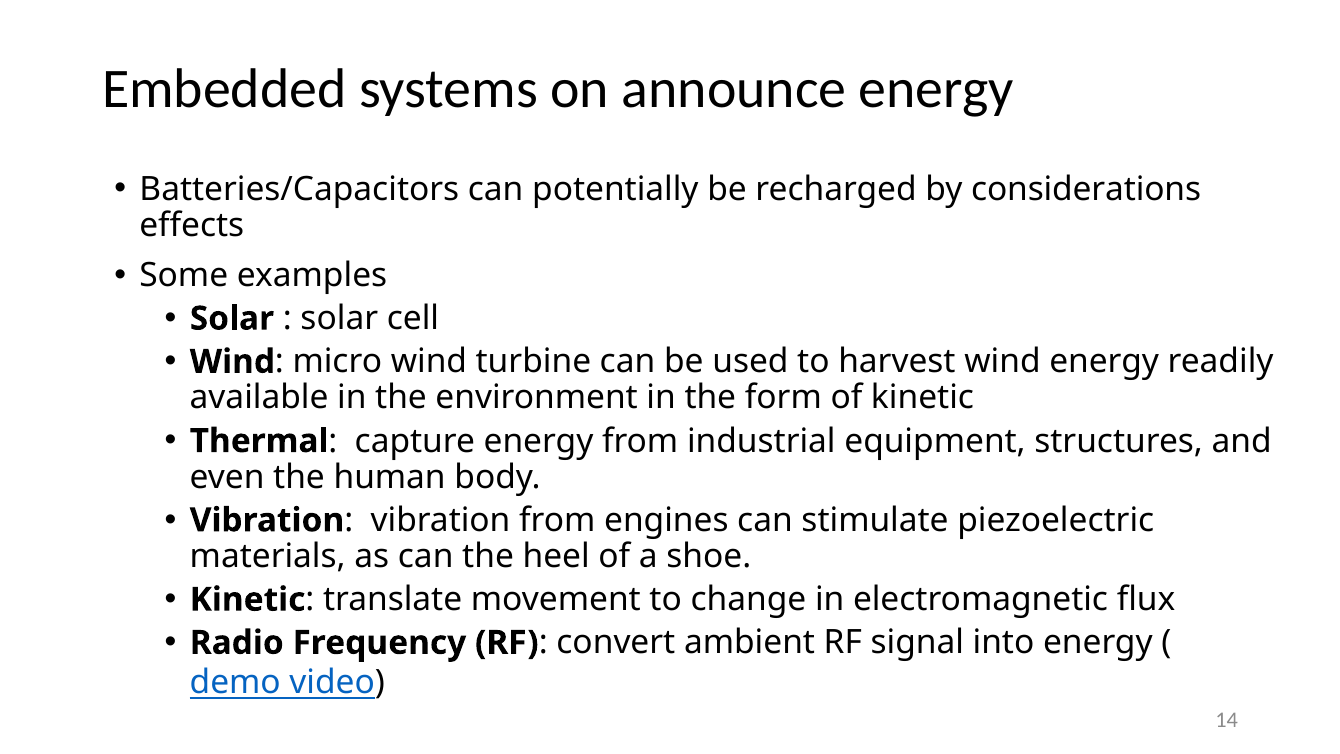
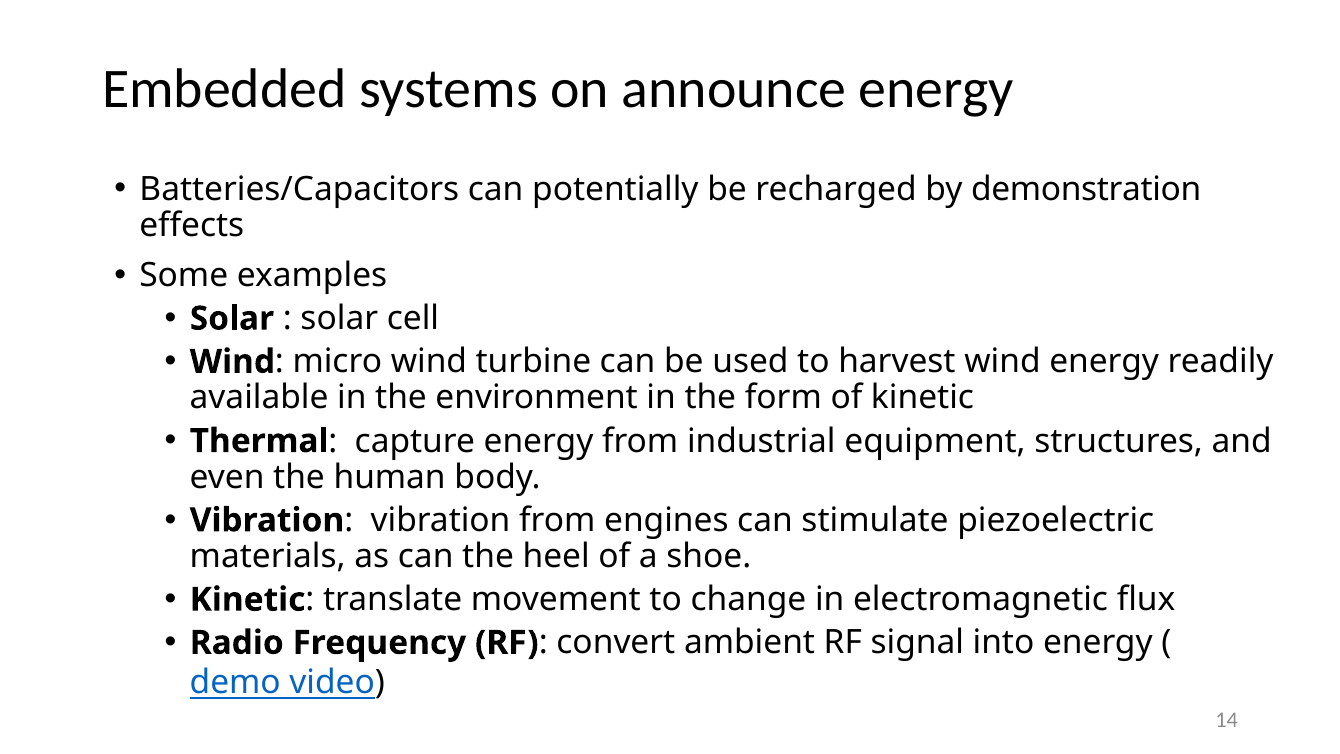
considerations: considerations -> demonstration
